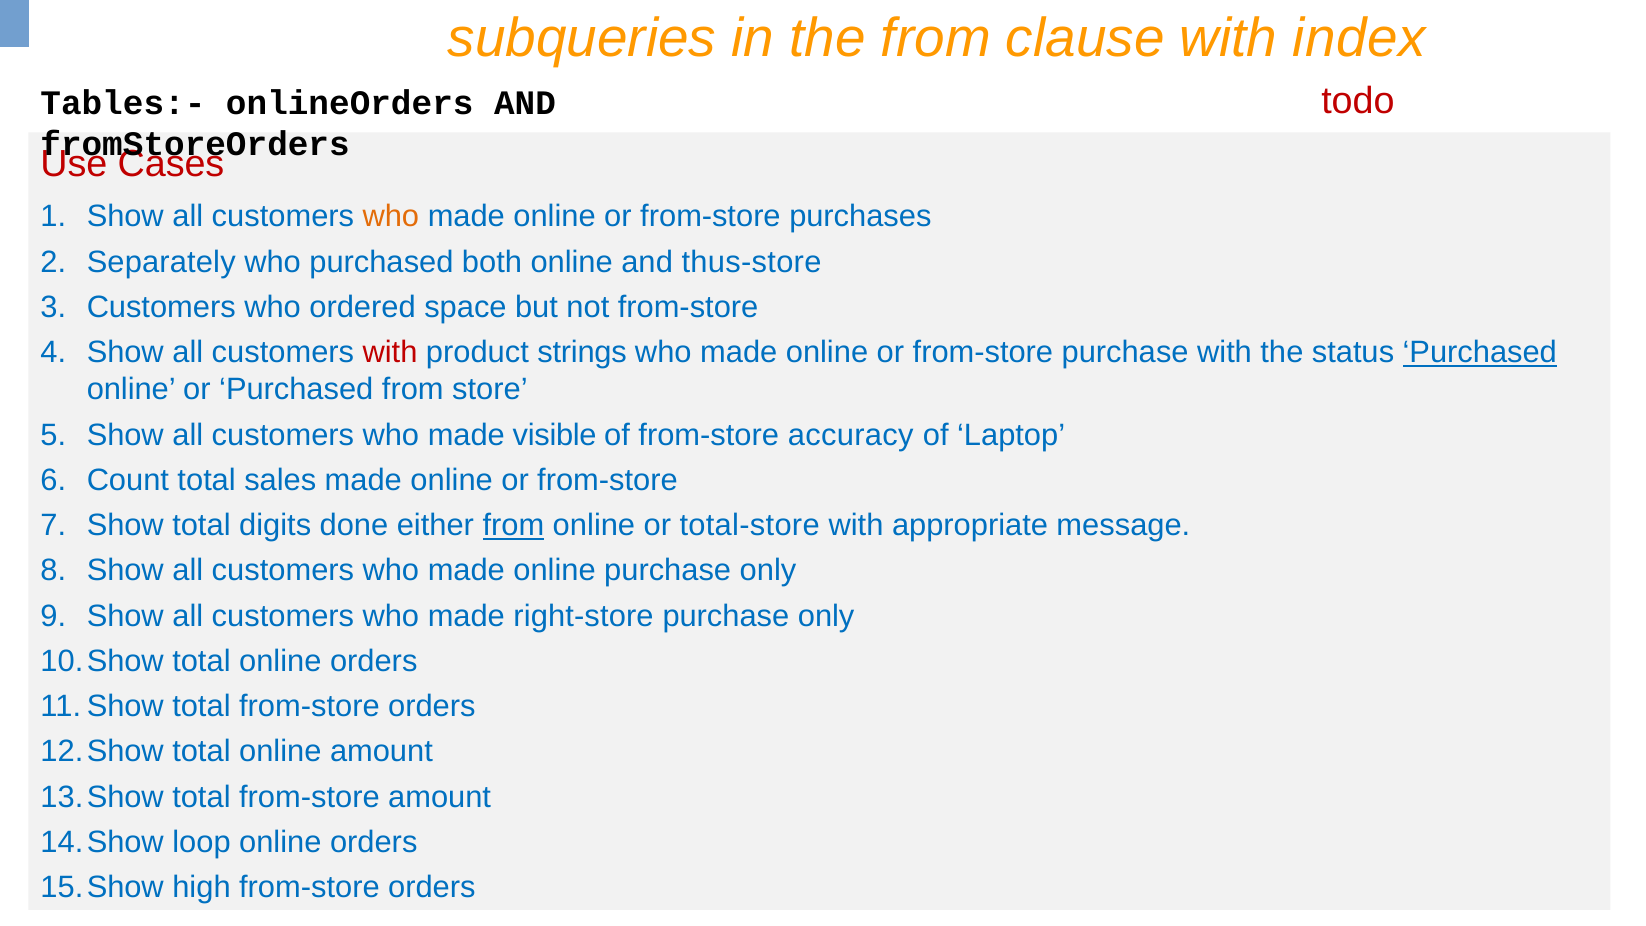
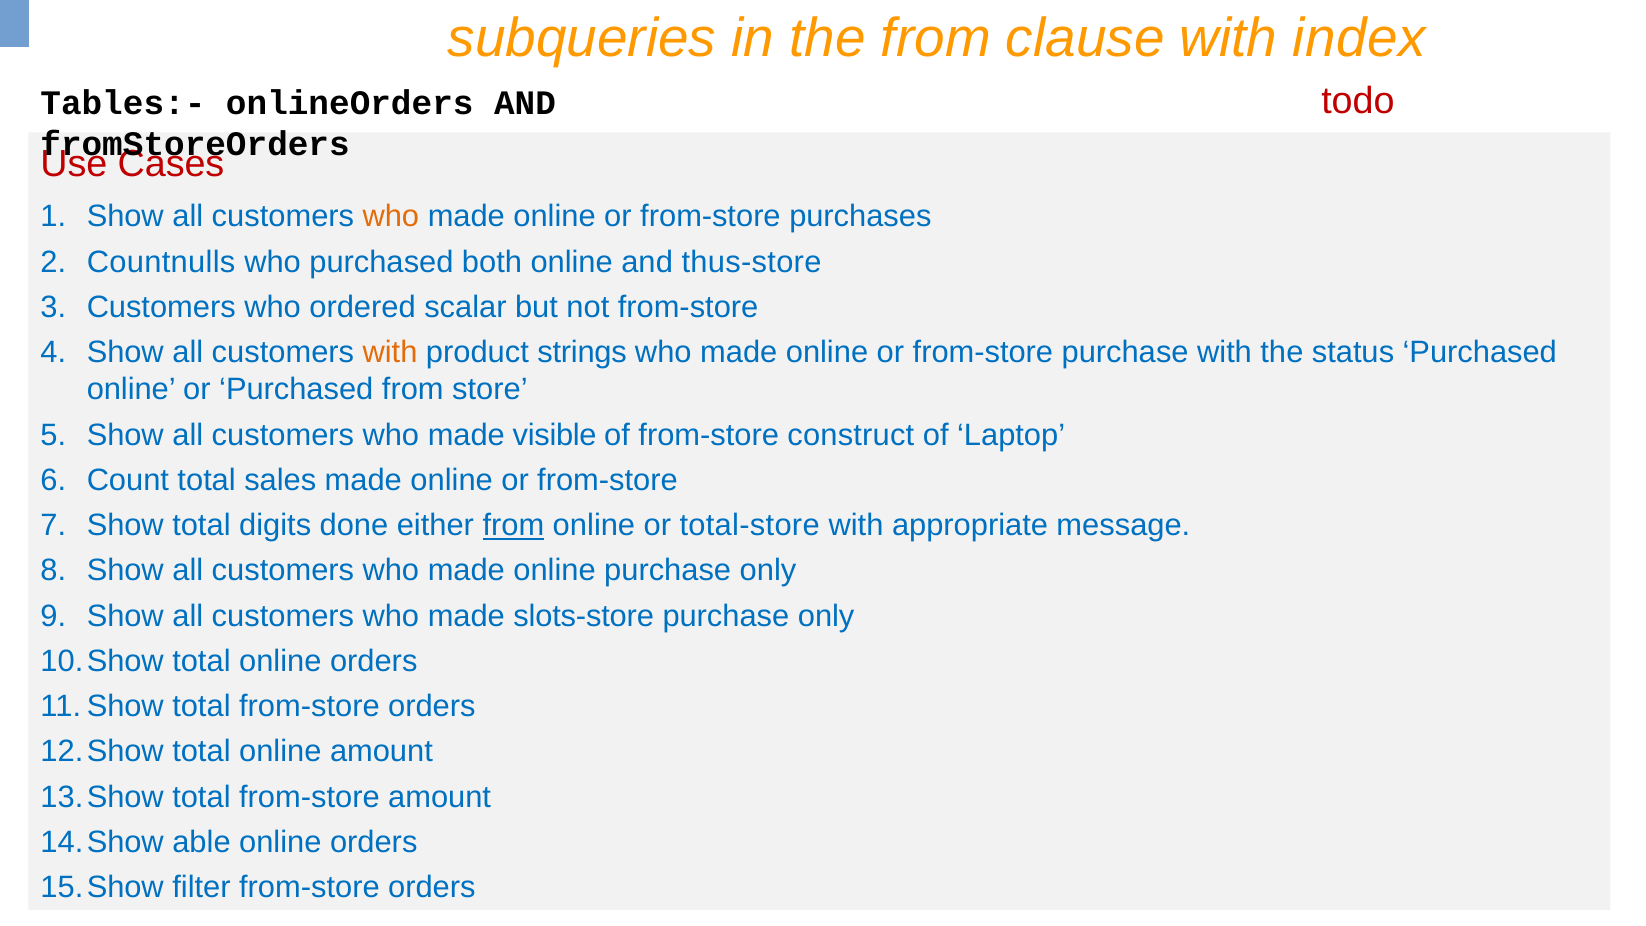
Separately: Separately -> Countnulls
space: space -> scalar
with at (390, 352) colour: red -> orange
Purchased at (1480, 352) underline: present -> none
accuracy: accuracy -> construct
right-store: right-store -> slots-store
loop: loop -> able
high: high -> filter
